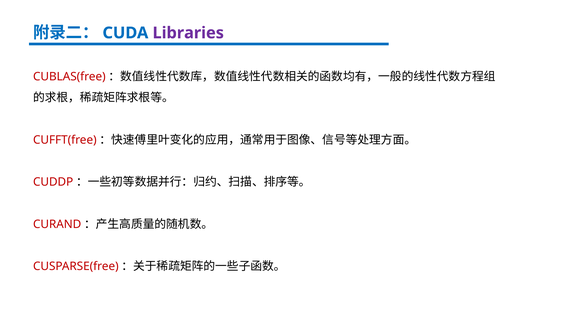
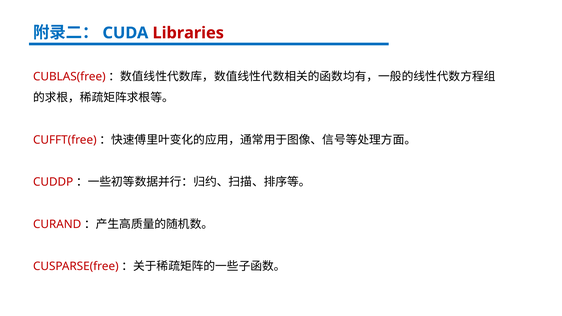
Libraries colour: purple -> red
